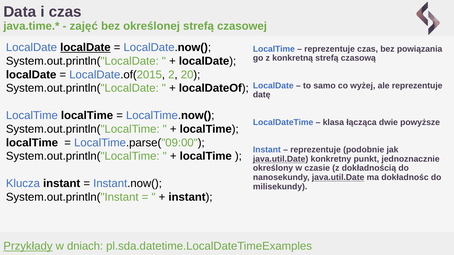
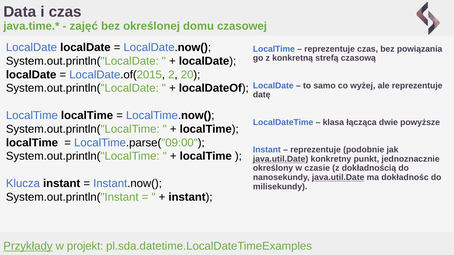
określonej strefą: strefą -> domu
localDate at (85, 47) underline: present -> none
dniach: dniach -> projekt
